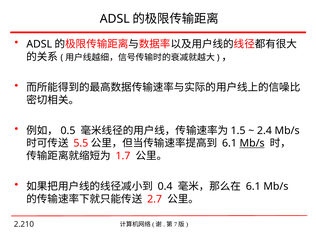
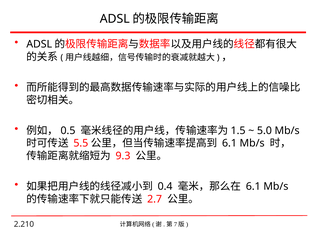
2.4: 2.4 -> 5.0
Mb/s at (252, 143) underline: present -> none
1.7: 1.7 -> 9.3
